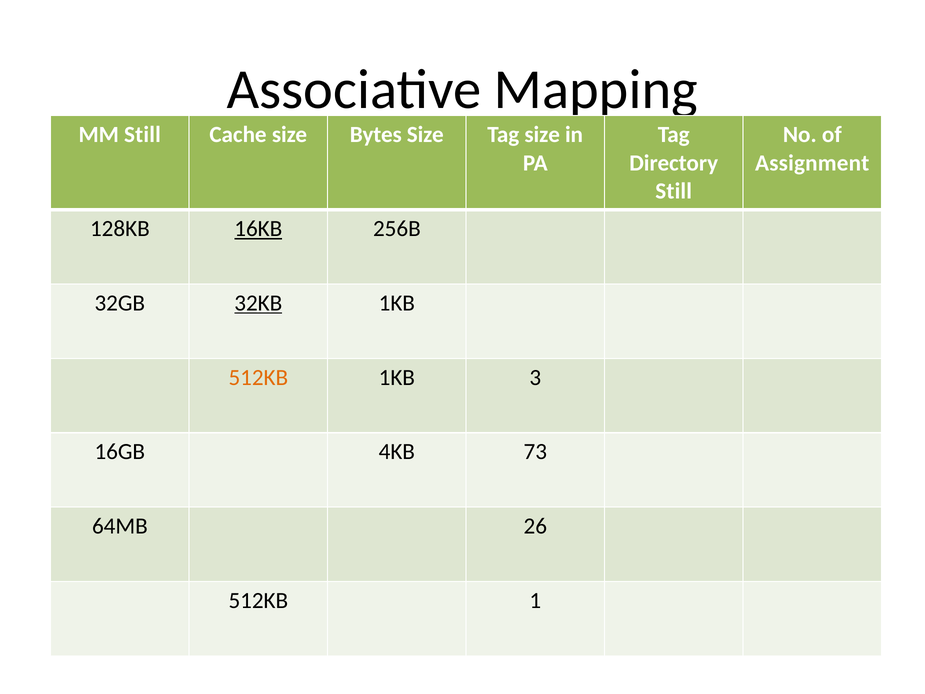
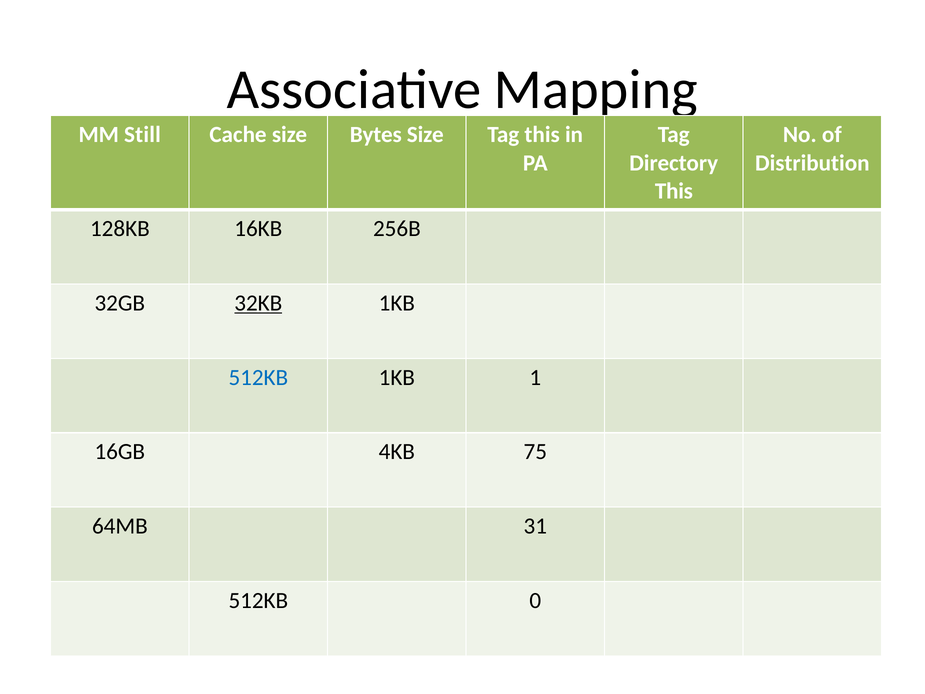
Tag size: size -> this
Assignment: Assignment -> Distribution
Still at (674, 191): Still -> This
16KB underline: present -> none
512KB at (258, 377) colour: orange -> blue
3: 3 -> 1
73: 73 -> 75
26: 26 -> 31
1: 1 -> 0
